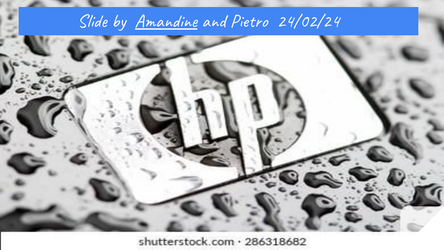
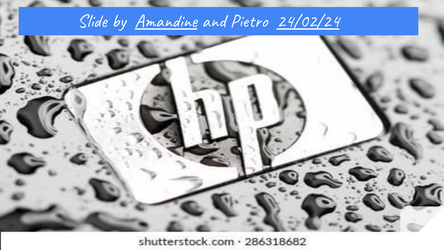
24/02/24 underline: none -> present
